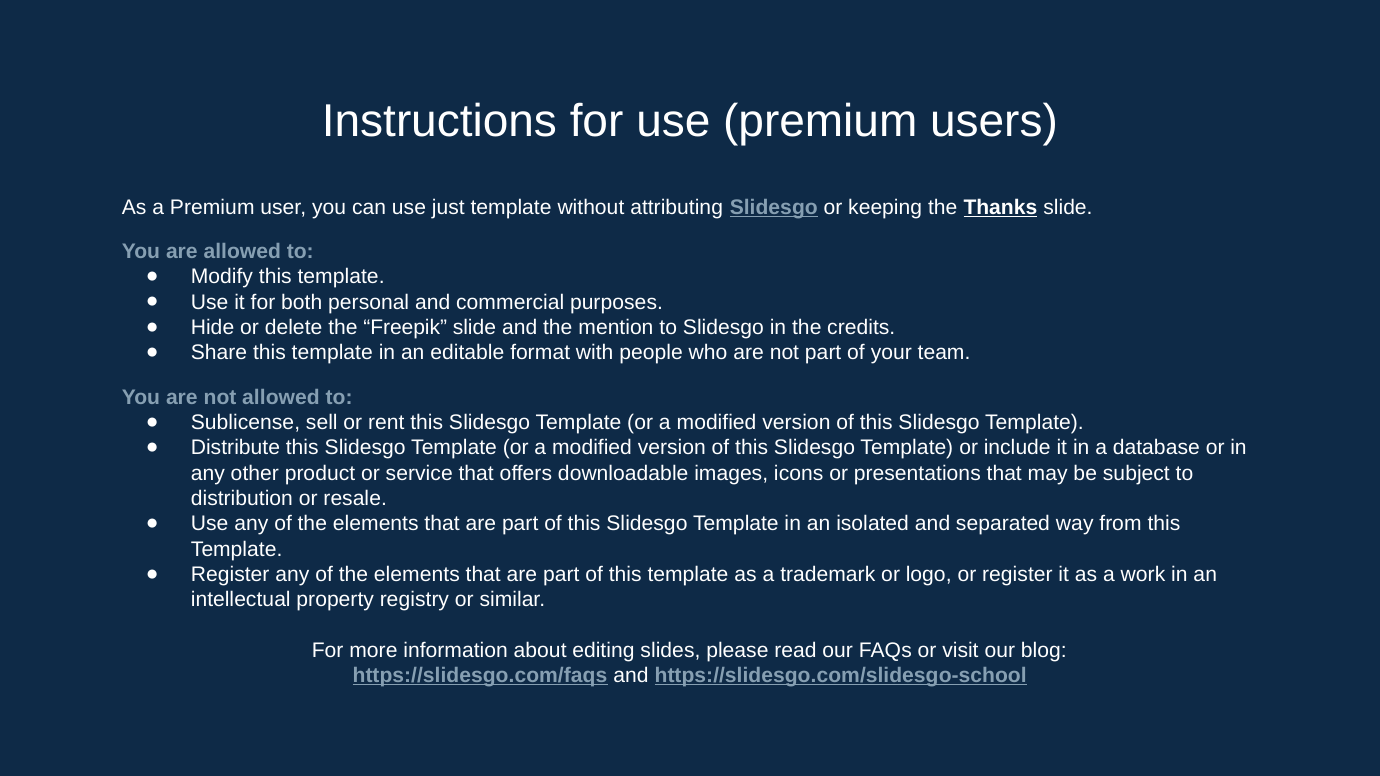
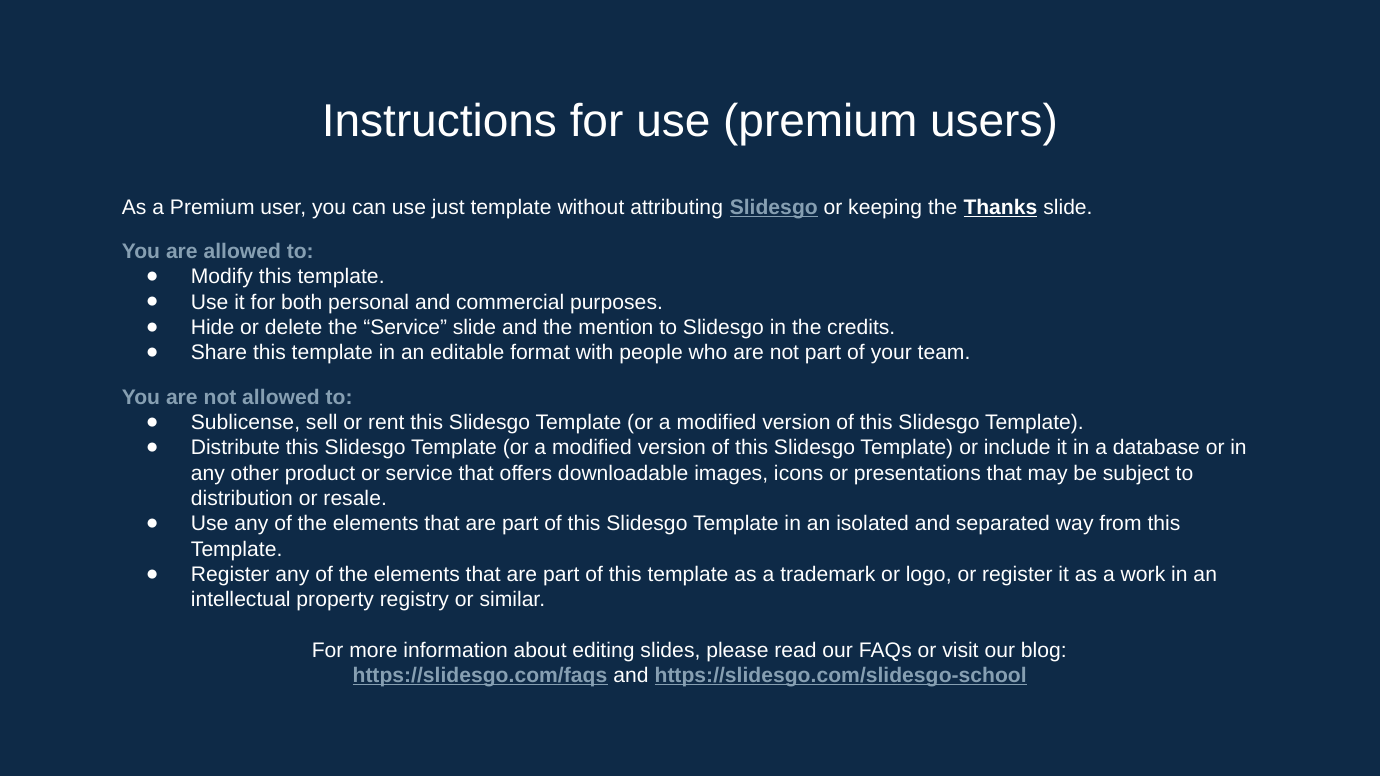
the Freepik: Freepik -> Service
